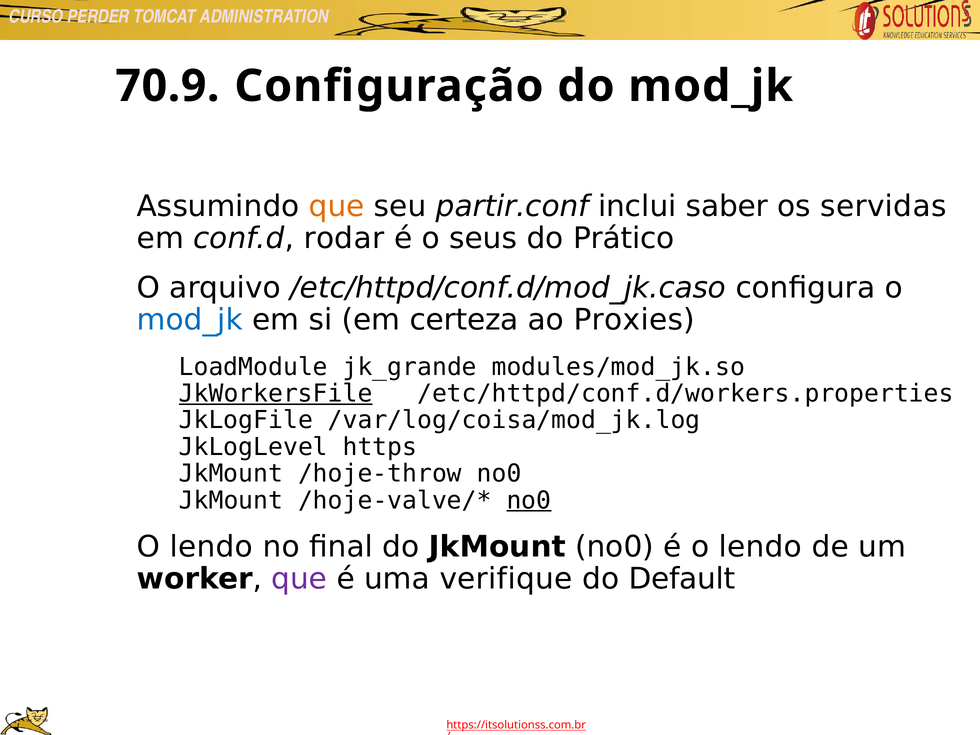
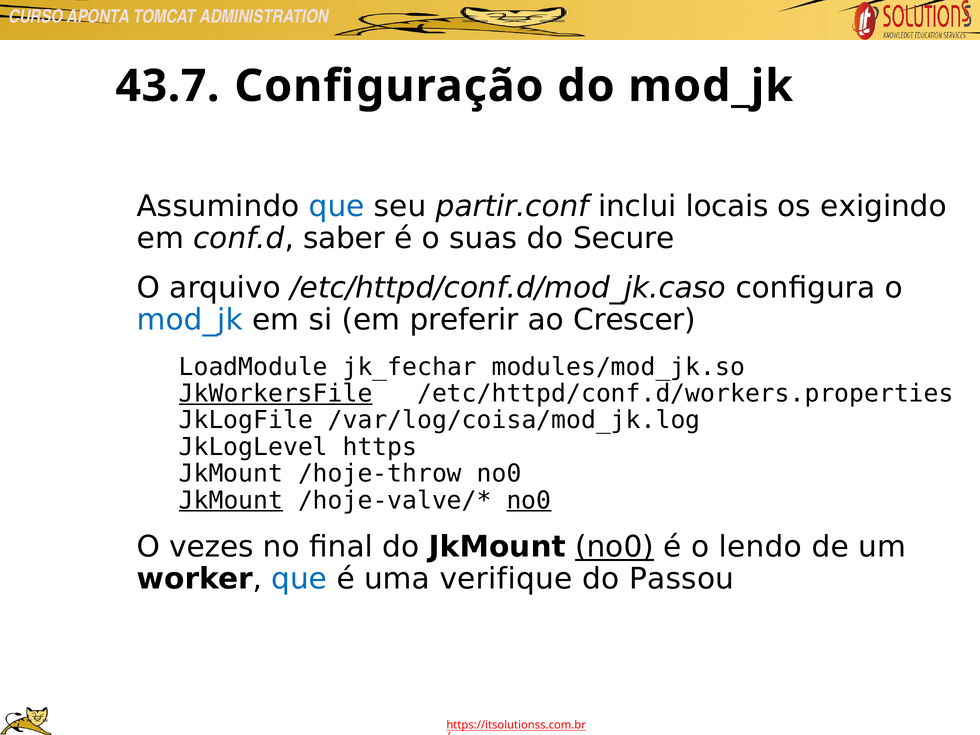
PERDER: PERDER -> APONTA
70.9: 70.9 -> 43.7
que at (337, 207) colour: orange -> blue
saber: saber -> locais
servidas: servidas -> exigindo
rodar: rodar -> saber
seus: seus -> suas
Prático: Prático -> Secure
certeza: certeza -> preferir
Proxies: Proxies -> Crescer
jk_grande: jk_grande -> jk_fechar
JkMount at (231, 500) underline: none -> present
lendo at (211, 547): lendo -> vezes
no0 at (615, 547) underline: none -> present
que at (299, 579) colour: purple -> blue
Default: Default -> Passou
